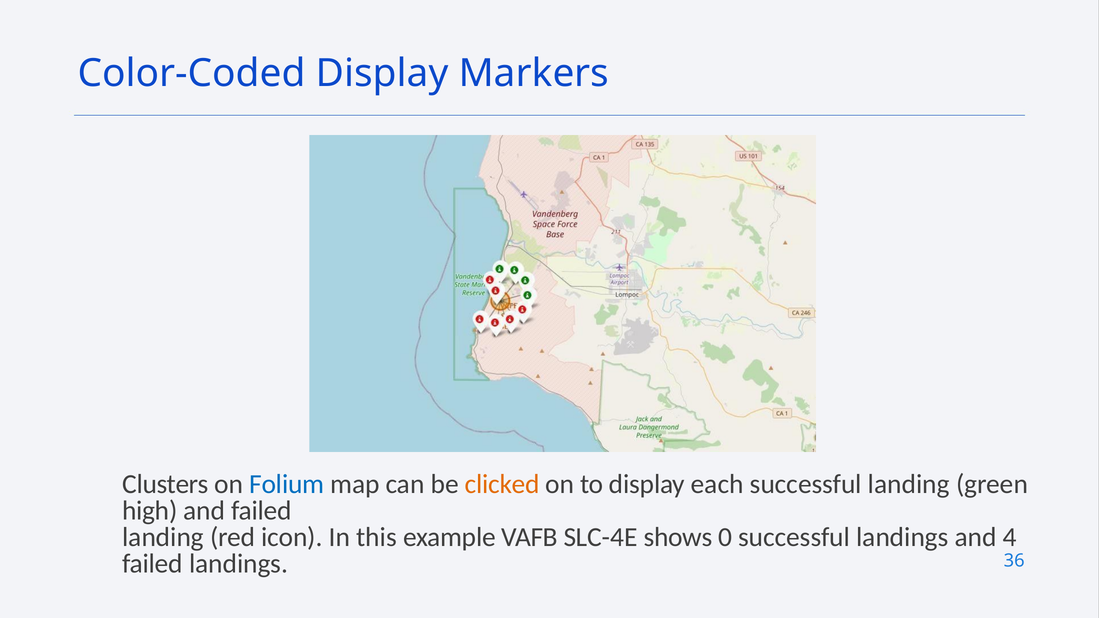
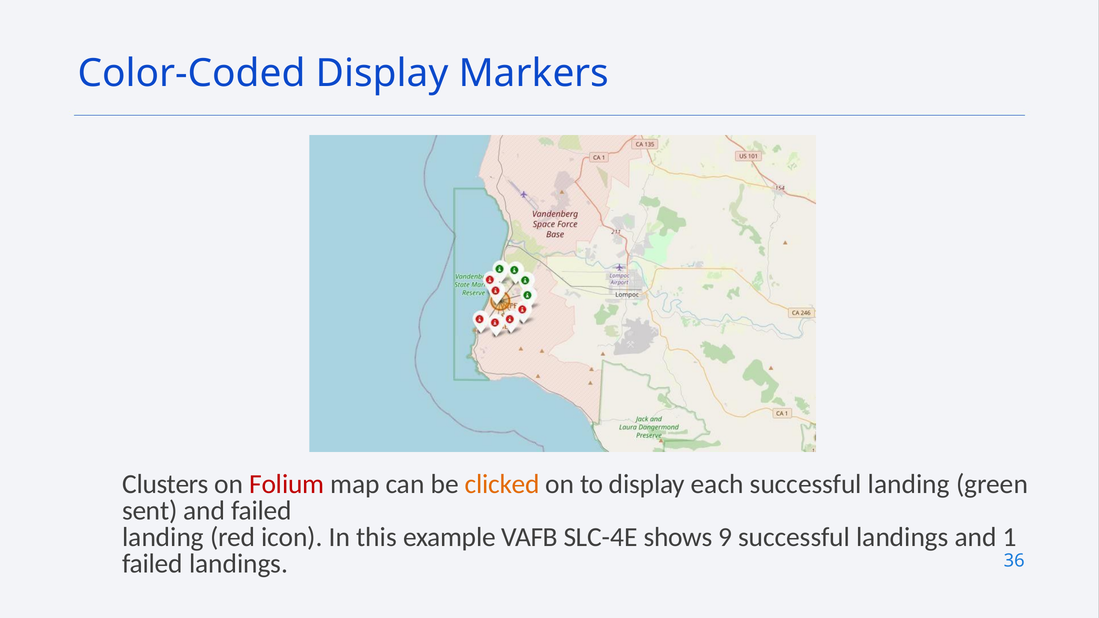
Folium colour: blue -> red
high: high -> sent
0: 0 -> 9
4: 4 -> 1
